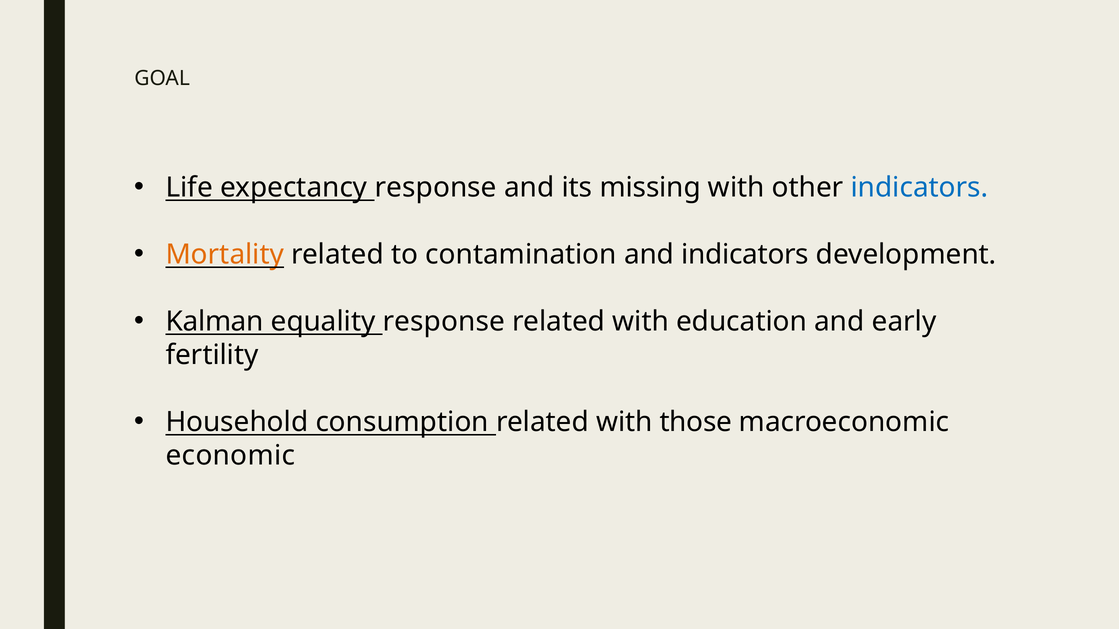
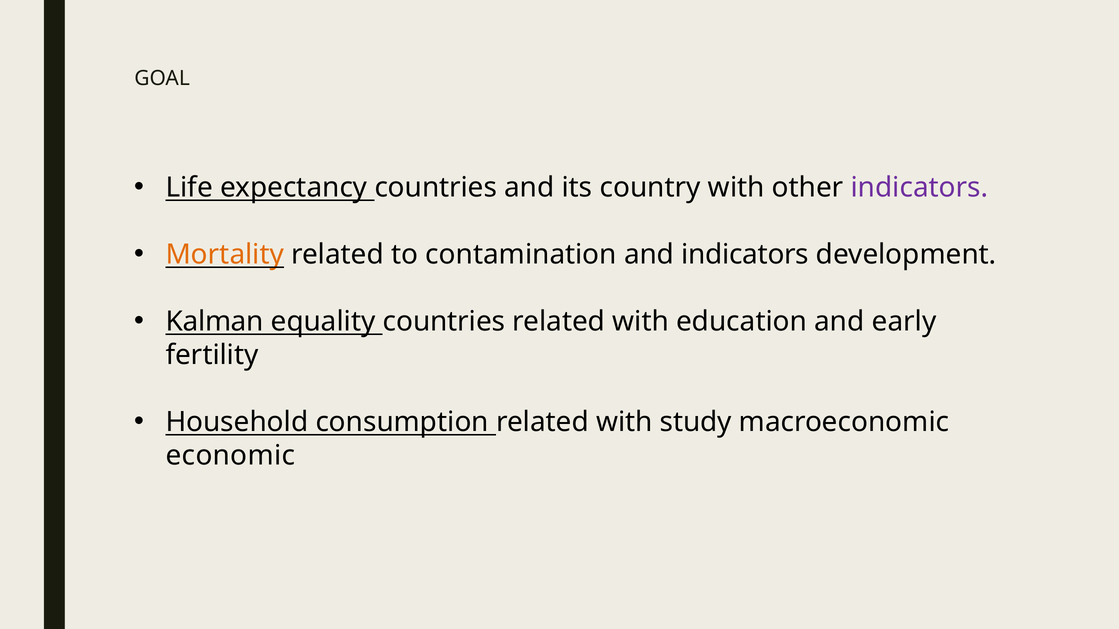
expectancy response: response -> countries
missing: missing -> country
indicators at (919, 187) colour: blue -> purple
equality response: response -> countries
those: those -> study
